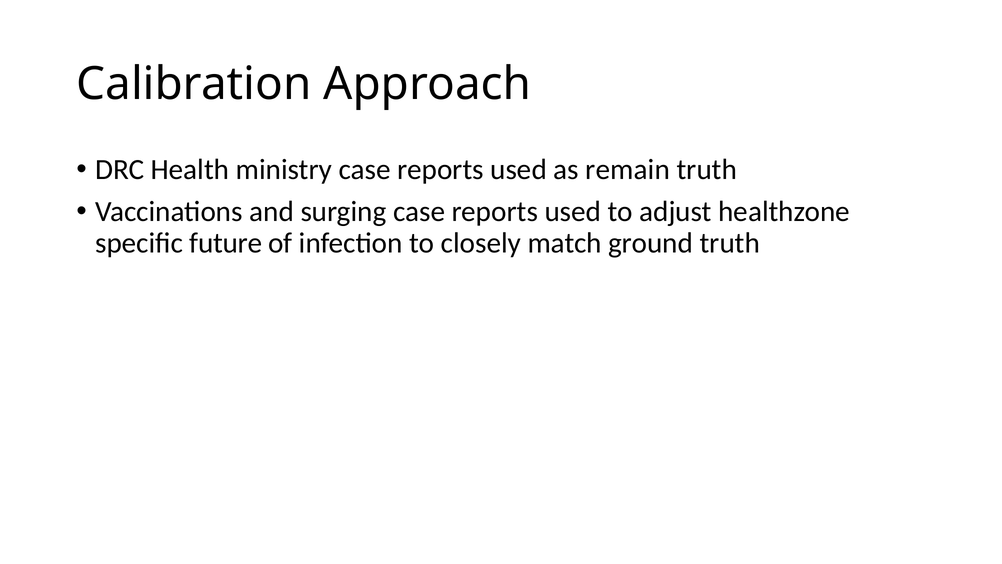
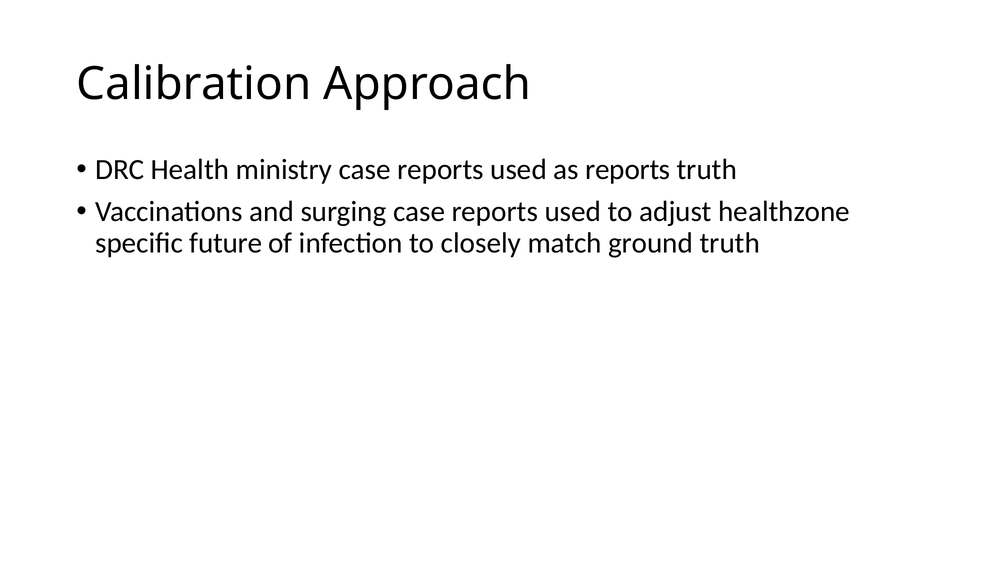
as remain: remain -> reports
